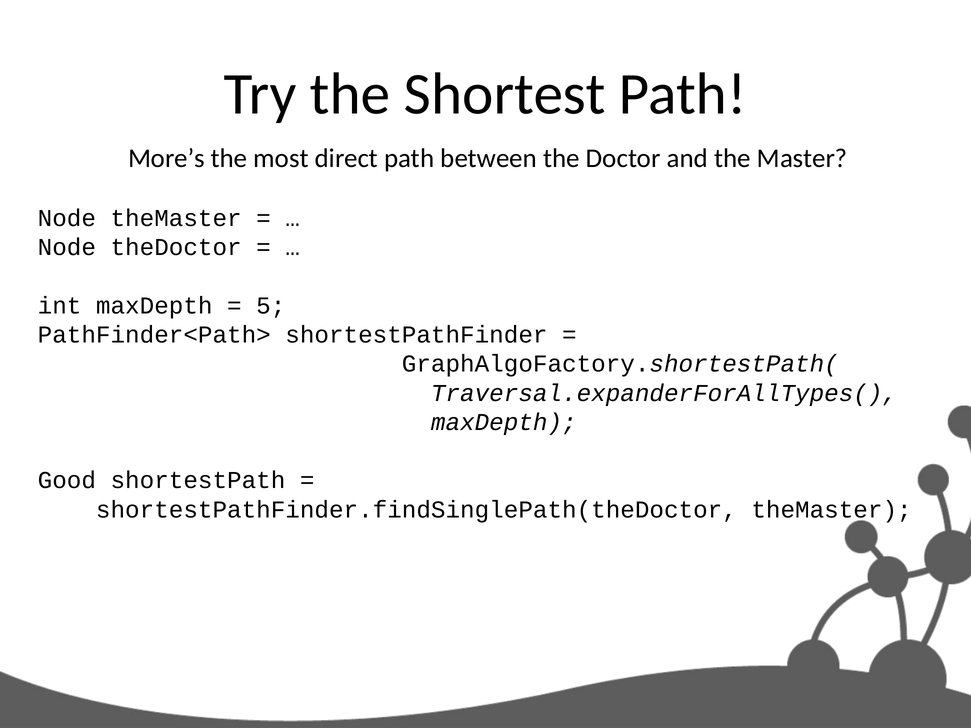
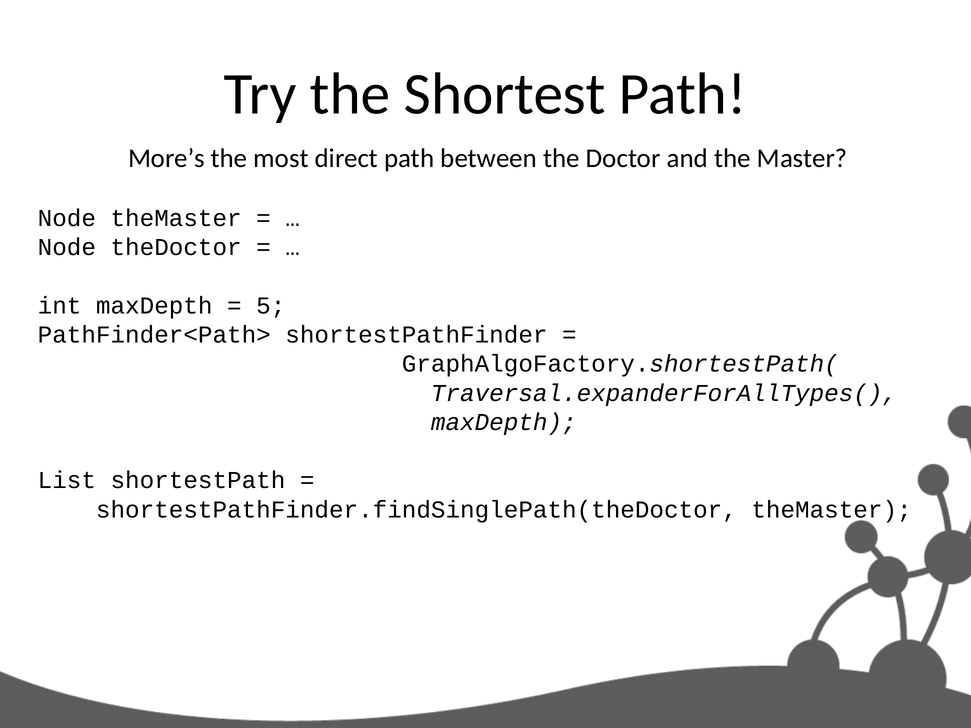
Good: Good -> List
